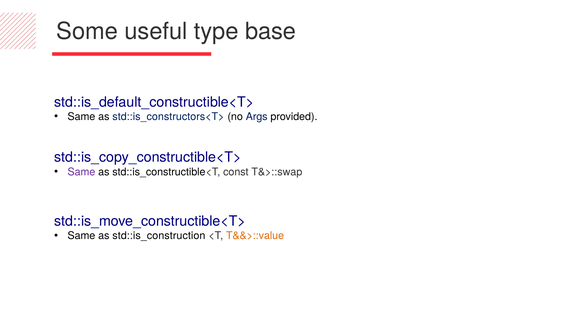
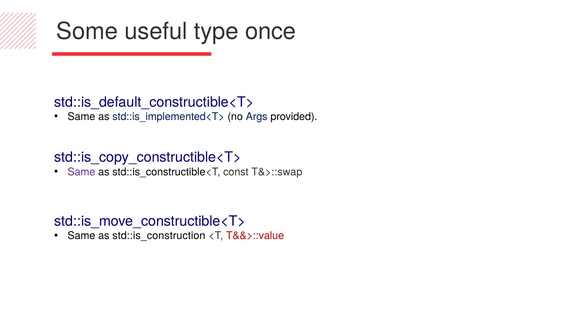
base: base -> once
std::is_constructors<T>: std::is_constructors<T> -> std::is_implemented<T>
T&&>::value colour: orange -> red
